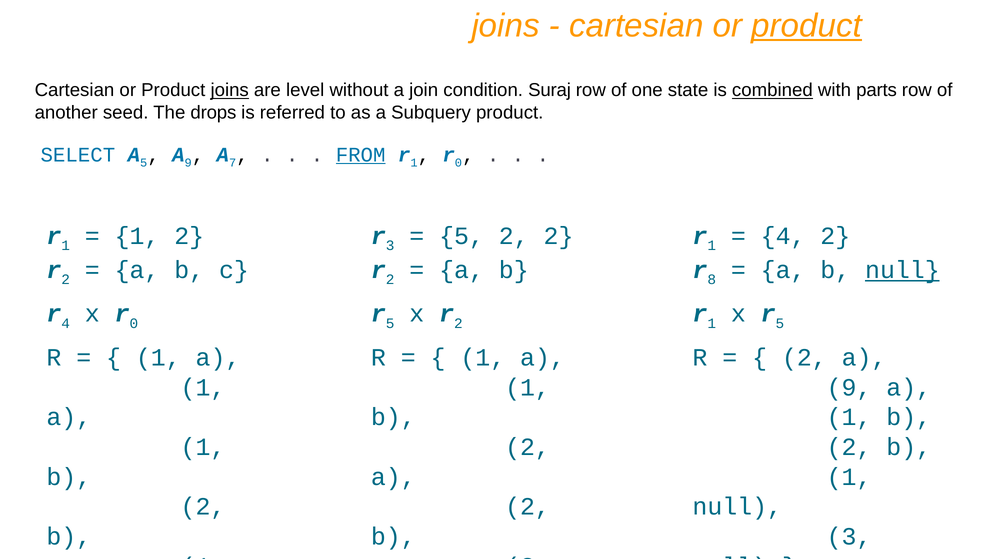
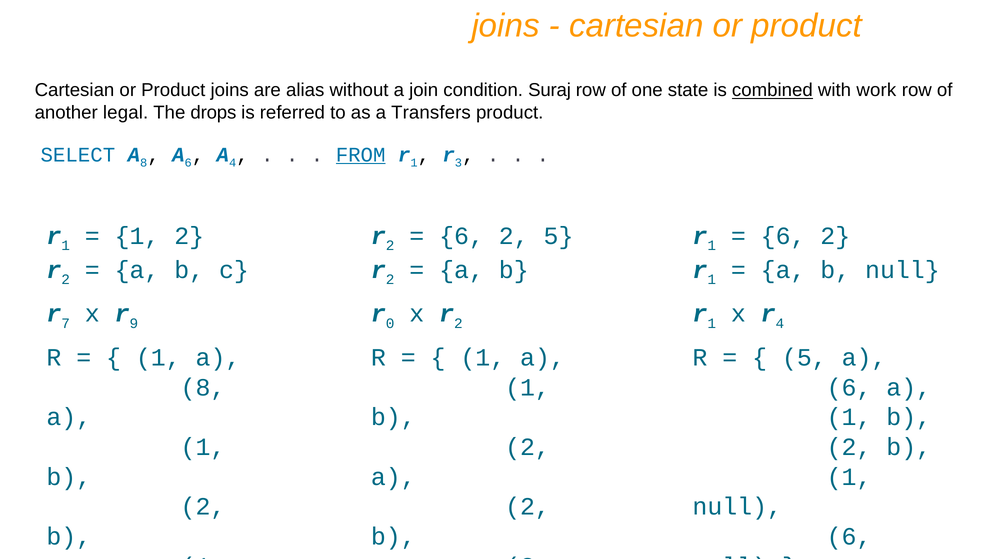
product at (807, 26) underline: present -> none
joins at (230, 90) underline: present -> none
level: level -> alias
parts: parts -> work
seed: seed -> legal
Subquery: Subquery -> Transfers
SELECT A 5: 5 -> 8
9 at (188, 163): 9 -> 6
7 at (233, 163): 7 -> 4
0 at (458, 163): 0 -> 3
3 at (390, 246): 3 -> 2
5 at (462, 236): 5 -> 6
2 2: 2 -> 5
4 at (783, 236): 4 -> 6
8 at (712, 280): 8 -> 1
null at (902, 270) underline: present -> none
r 4: 4 -> 7
x r 0: 0 -> 9
5 at (390, 324): 5 -> 0
x r 5: 5 -> 4
2 at (804, 358): 2 -> 5
1 at (203, 388): 1 -> 8
9 at (849, 388): 9 -> 6
3 at (849, 537): 3 -> 6
